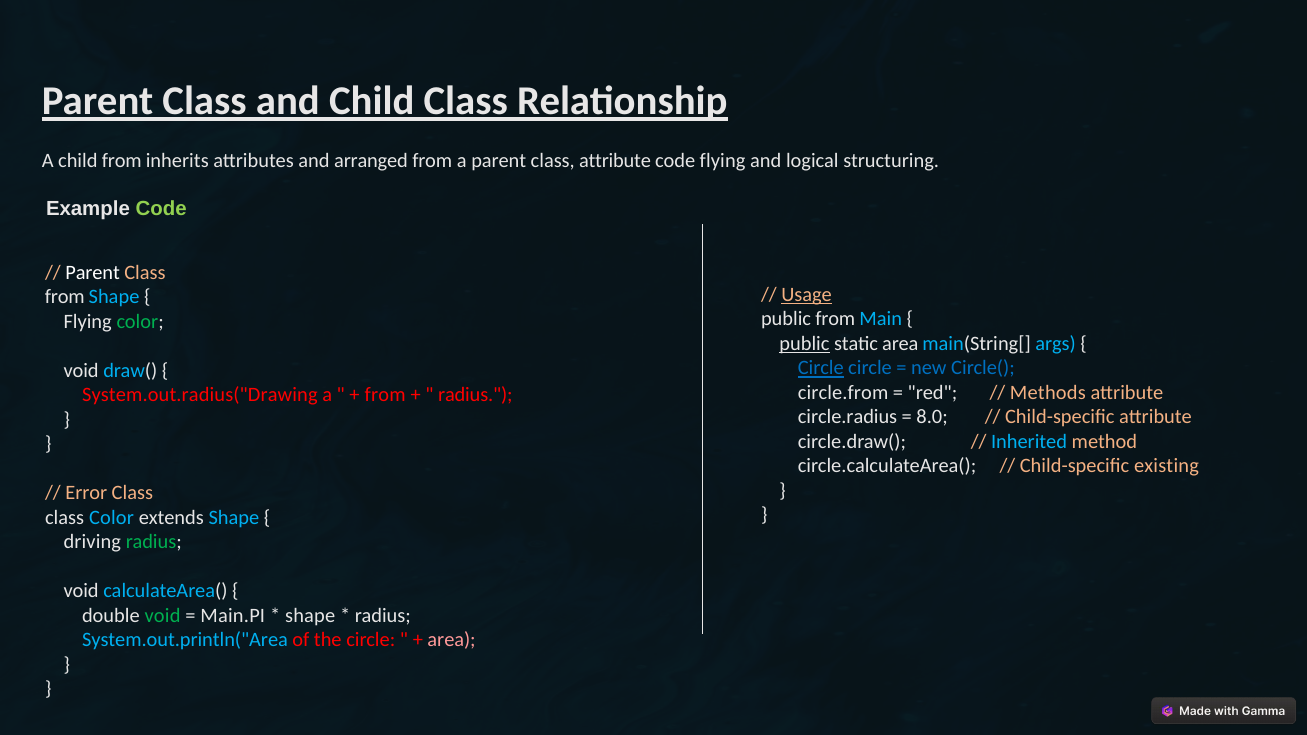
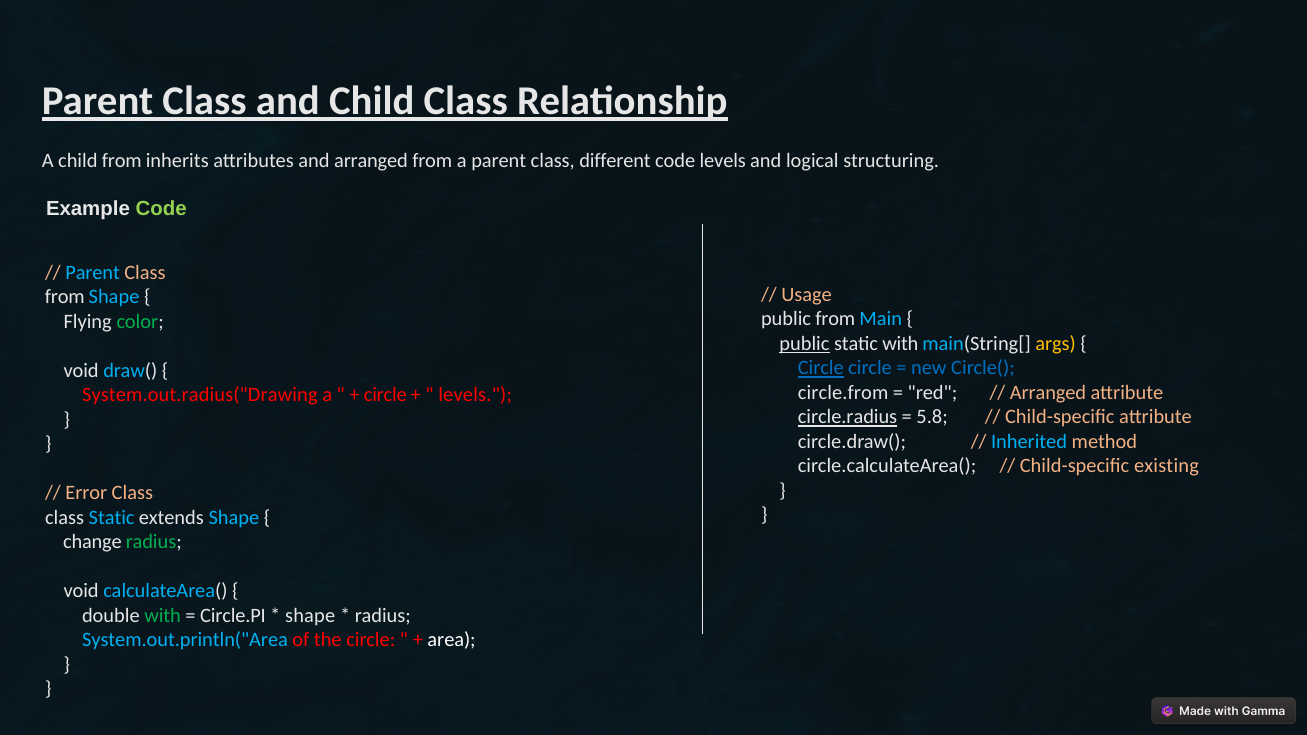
class attribute: attribute -> different
code flying: flying -> levels
Parent at (93, 273) colour: white -> light blue
Usage underline: present -> none
static area: area -> with
args colour: light blue -> yellow
Methods at (1048, 393): Methods -> Arranged
from at (385, 395): from -> circle
radius at (475, 395): radius -> levels
circle.radius underline: none -> present
8.0: 8.0 -> 5.8
class Color: Color -> Static
driving: driving -> change
double void: void -> with
Main.PI: Main.PI -> Circle.PI
area at (452, 640) colour: pink -> white
